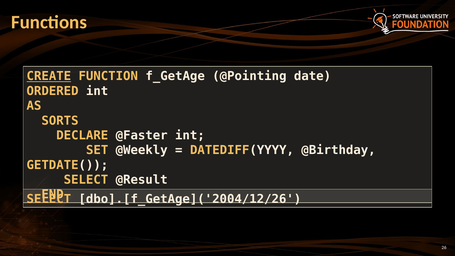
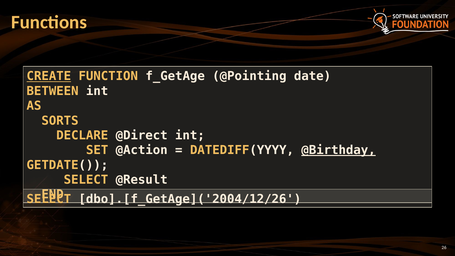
ORDERED: ORDERED -> BETWEEN
@Faster: @Faster -> @Direct
@Weekly: @Weekly -> @Action
@Birthday underline: none -> present
